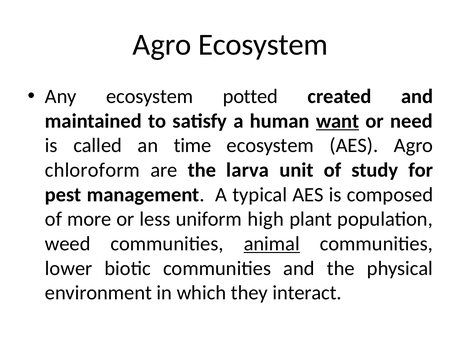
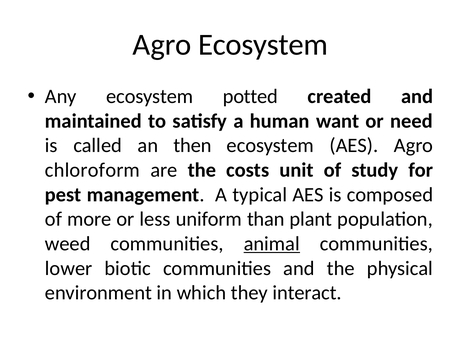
want underline: present -> none
time: time -> then
larva: larva -> costs
high: high -> than
